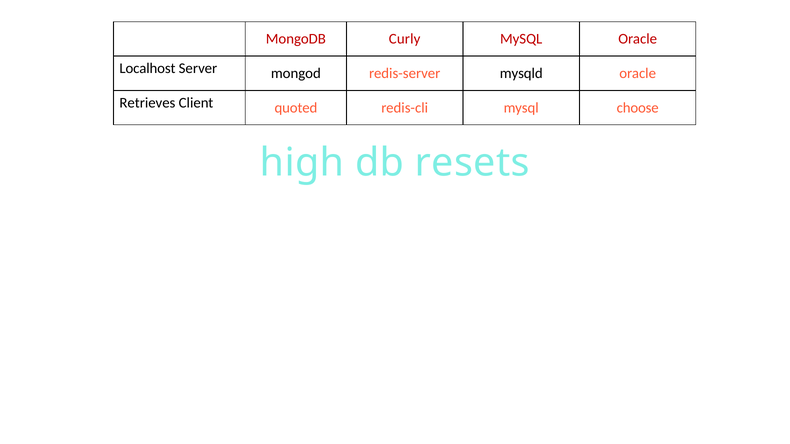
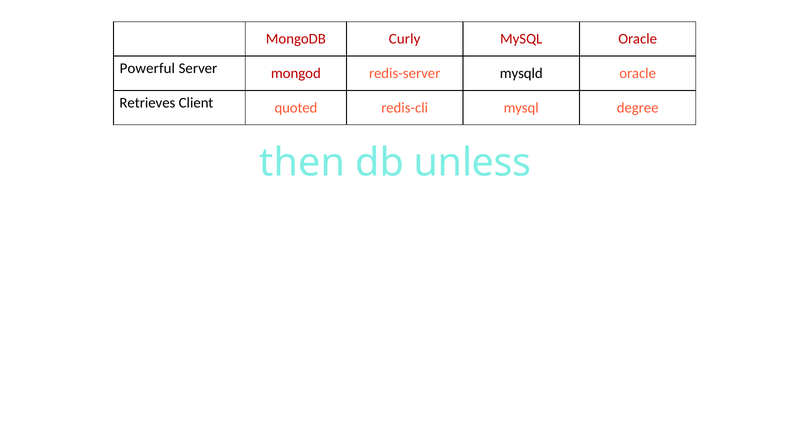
Localhost: Localhost -> Powerful
mongod colour: black -> red
choose: choose -> degree
high: high -> then
resets: resets -> unless
